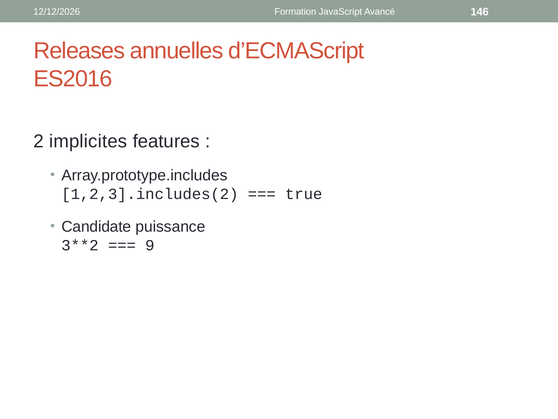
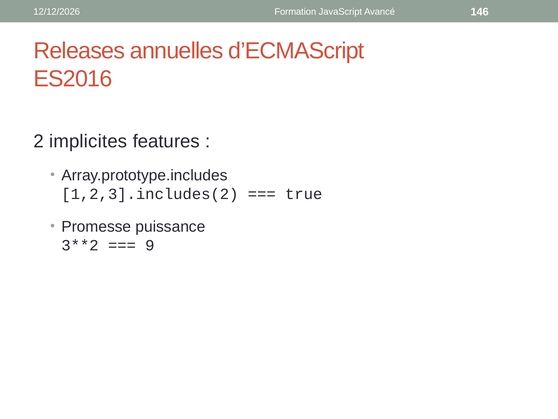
Candidate: Candidate -> Promesse
